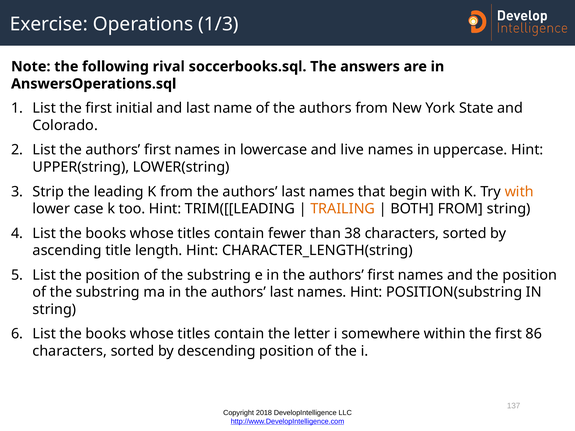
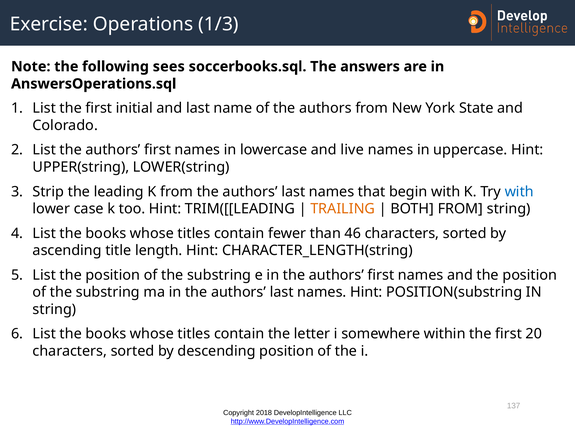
rival: rival -> sees
with at (519, 192) colour: orange -> blue
38: 38 -> 46
86: 86 -> 20
